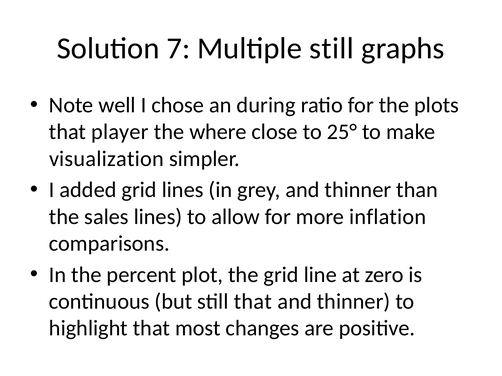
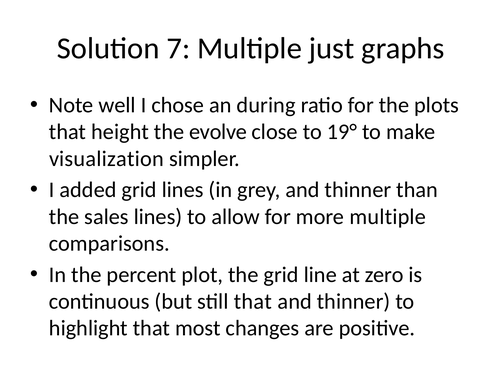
Multiple still: still -> just
player: player -> height
where: where -> evolve
25°: 25° -> 19°
more inflation: inflation -> multiple
